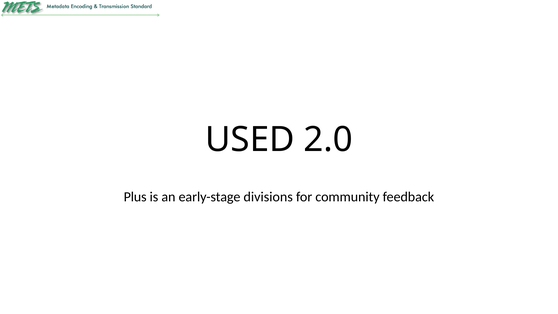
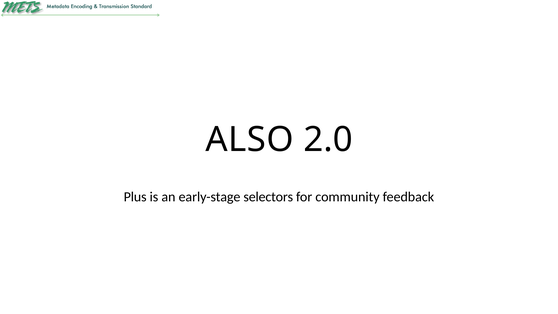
USED: USED -> ALSO
divisions: divisions -> selectors
